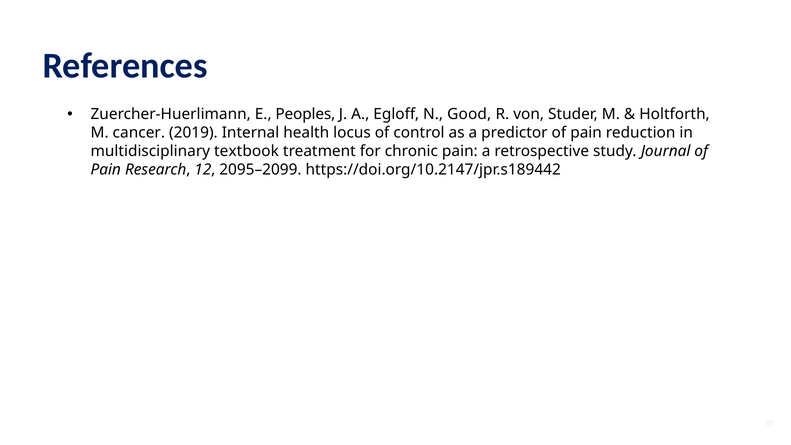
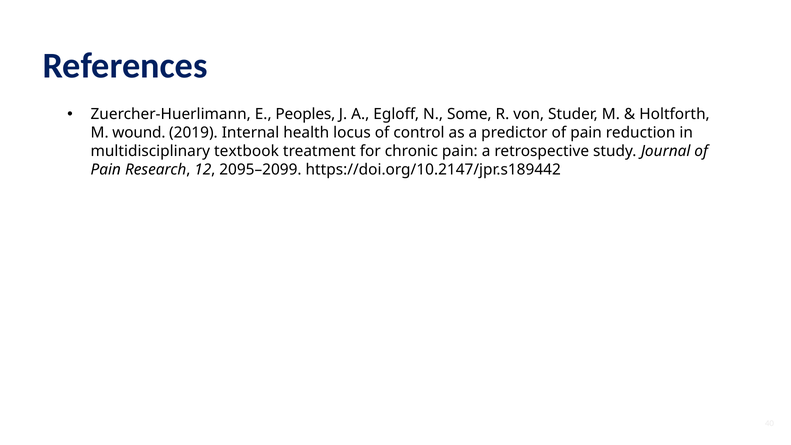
Good: Good -> Some
cancer: cancer -> wound
